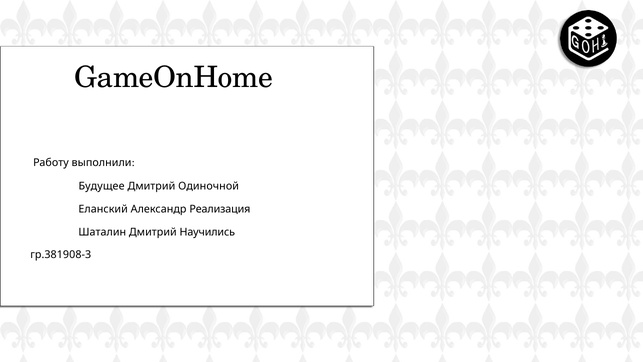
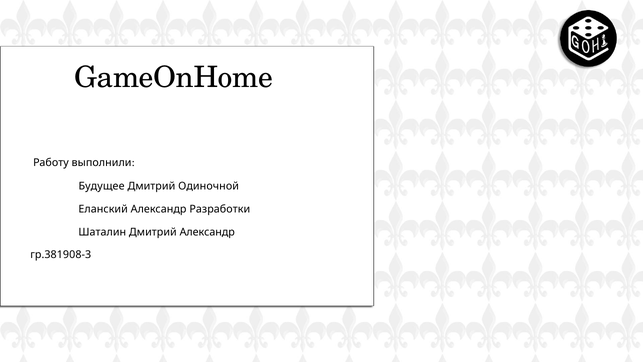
Реализация: Реализация -> Разработки
Дмитрий Научились: Научились -> Александр
